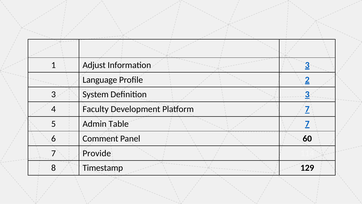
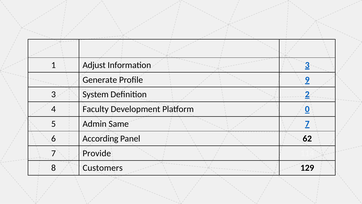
Language: Language -> Generate
2: 2 -> 9
Definition 3: 3 -> 2
Platform 7: 7 -> 0
Table: Table -> Same
Comment: Comment -> According
60: 60 -> 62
Timestamp: Timestamp -> Customers
